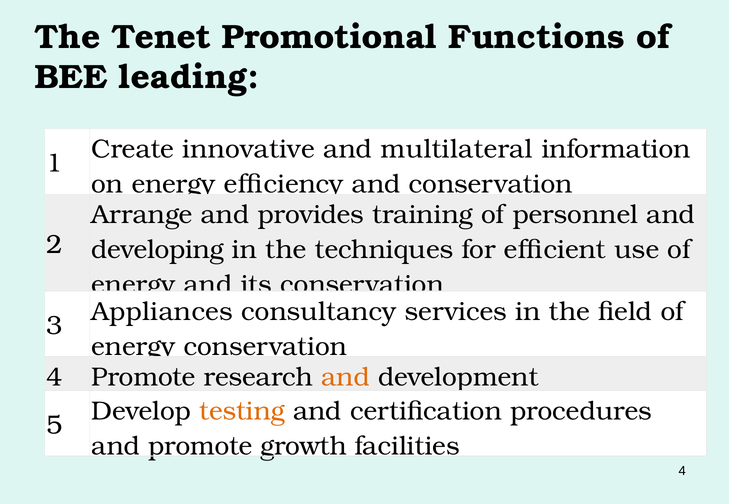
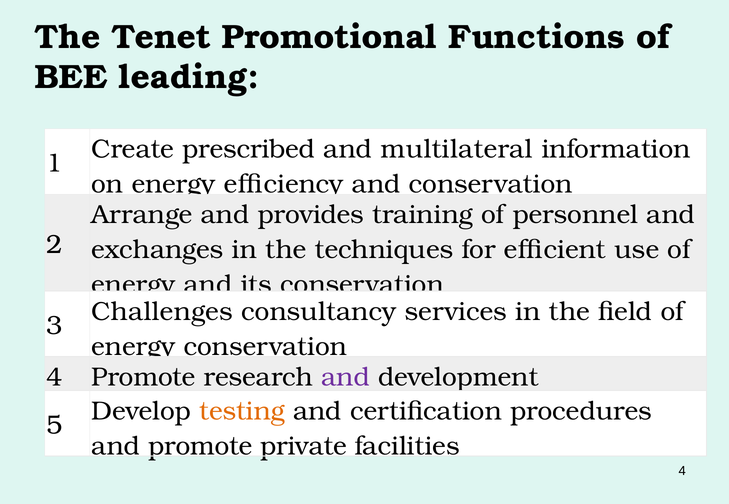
innovative: innovative -> prescribed
developing: developing -> exchanges
Appliances: Appliances -> Challenges
and at (345, 378) colour: orange -> purple
growth: growth -> private
